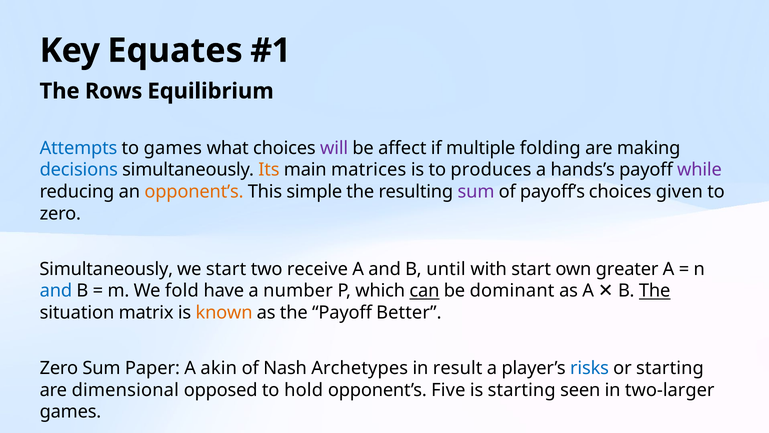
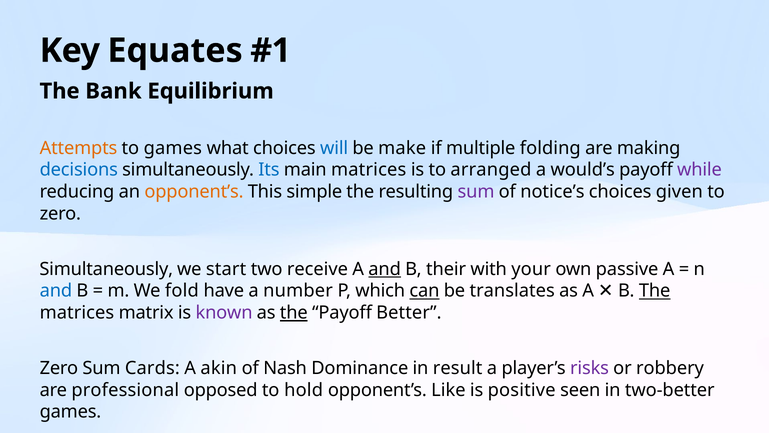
Rows: Rows -> Bank
Attempts colour: blue -> orange
will colour: purple -> blue
affect: affect -> make
Its colour: orange -> blue
produces: produces -> arranged
hands’s: hands’s -> would’s
payoff’s: payoff’s -> notice’s
and at (385, 269) underline: none -> present
until: until -> their
with start: start -> your
greater: greater -> passive
dominant: dominant -> translates
situation at (77, 313): situation -> matrices
known colour: orange -> purple
the at (294, 313) underline: none -> present
Paper: Paper -> Cards
Archetypes: Archetypes -> Dominance
risks colour: blue -> purple
or starting: starting -> robbery
dimensional: dimensional -> professional
Five: Five -> Like
is starting: starting -> positive
two-larger: two-larger -> two-better
